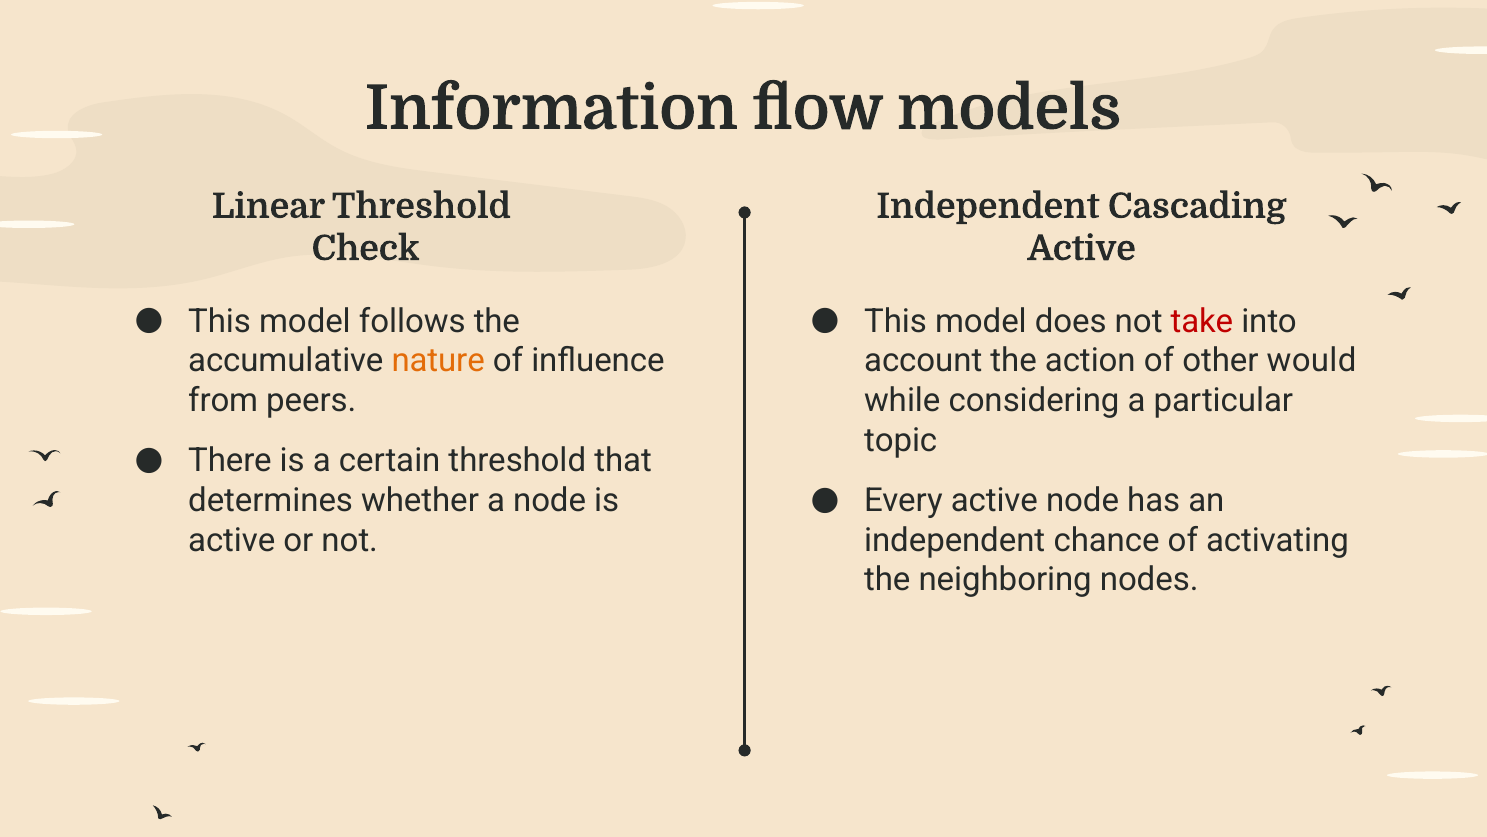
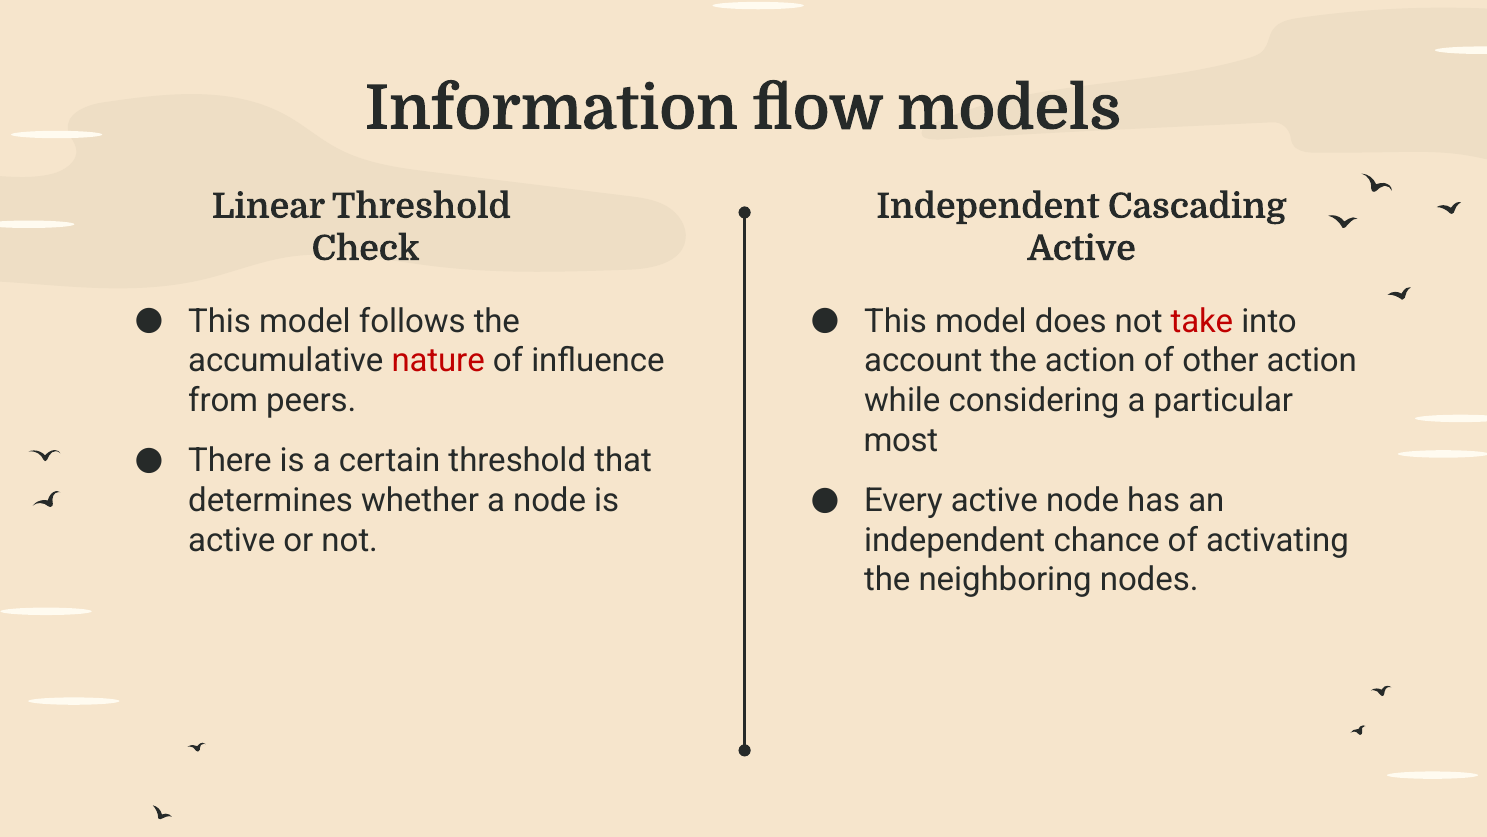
nature colour: orange -> red
other would: would -> action
topic: topic -> most
